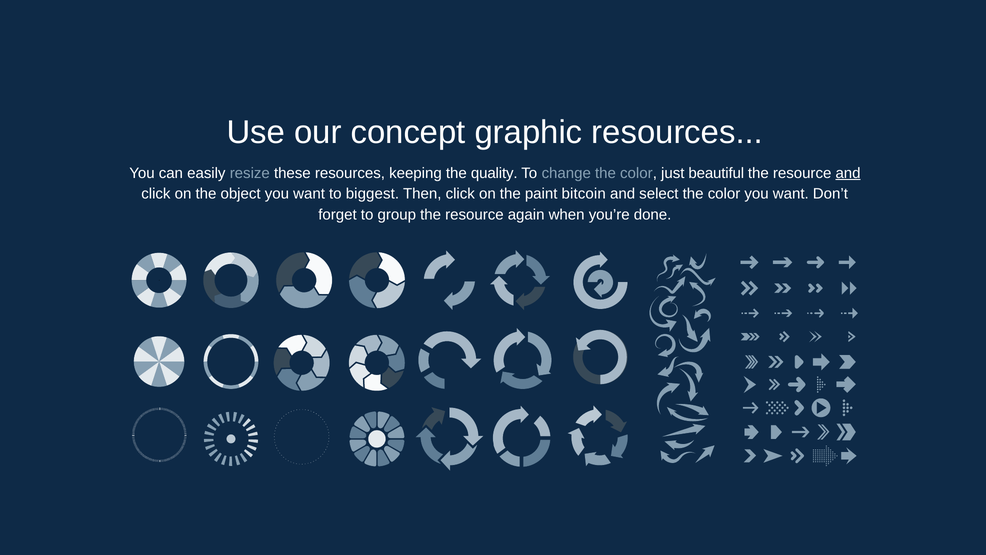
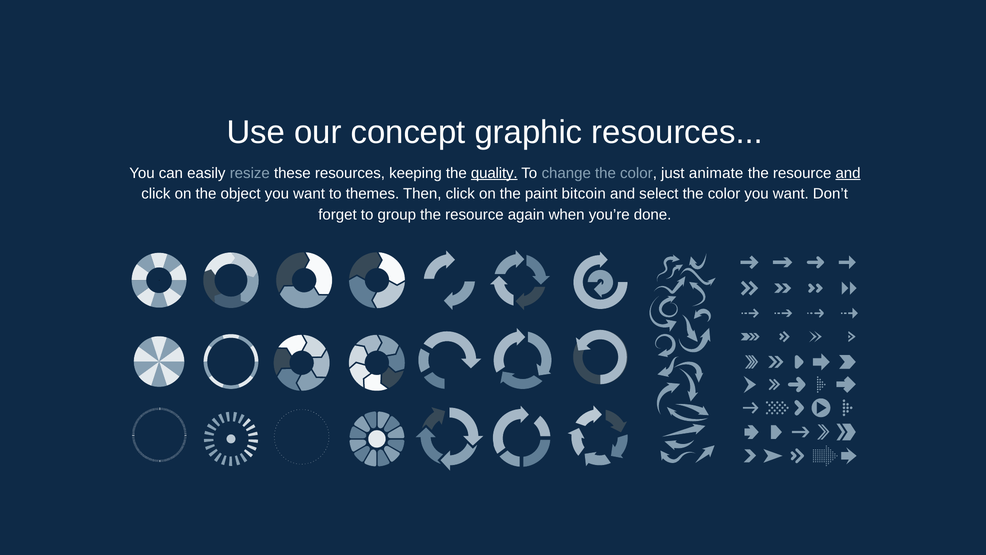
quality underline: none -> present
beautiful: beautiful -> animate
biggest: biggest -> themes
